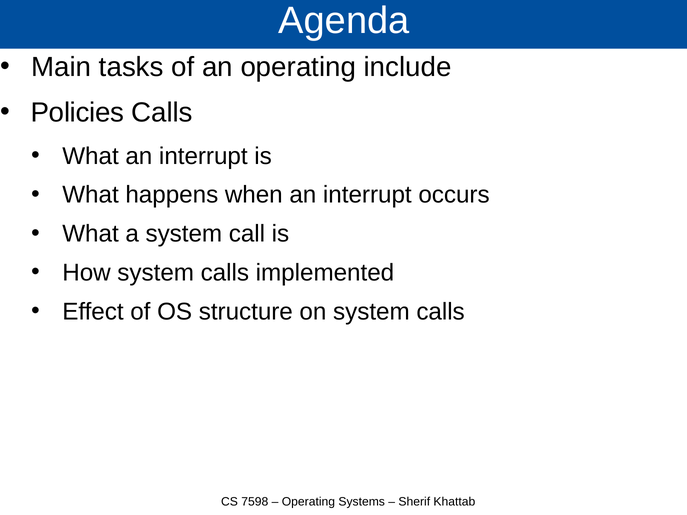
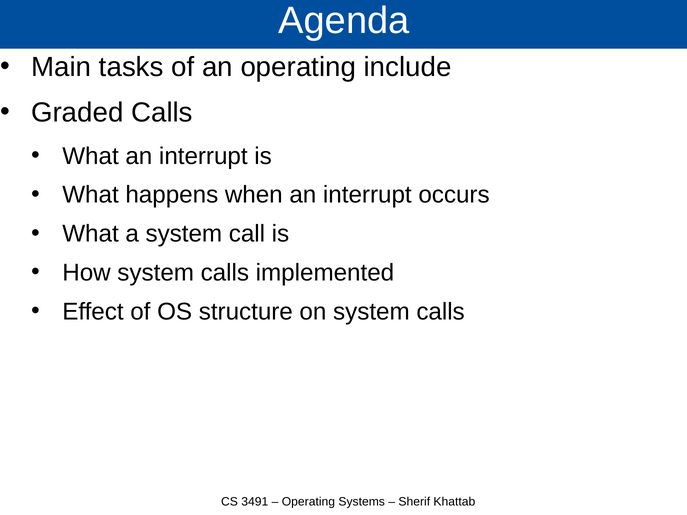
Policies: Policies -> Graded
7598: 7598 -> 3491
